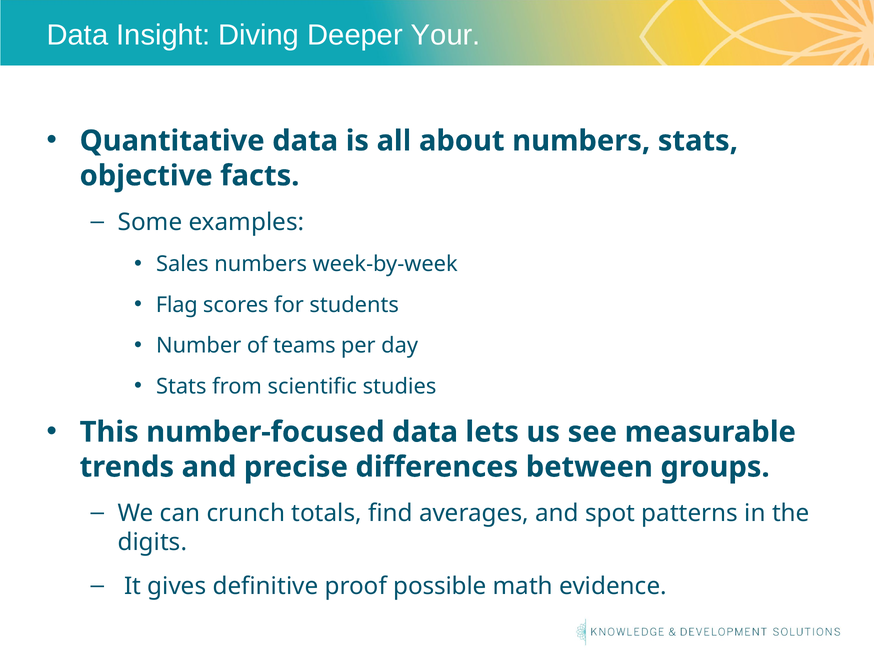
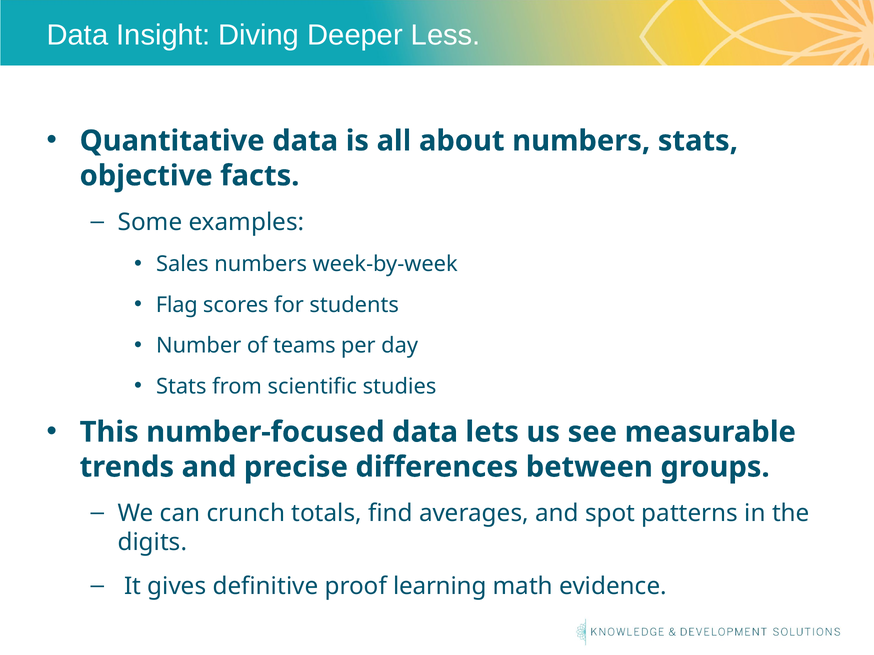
Your: Your -> Less
possible: possible -> learning
